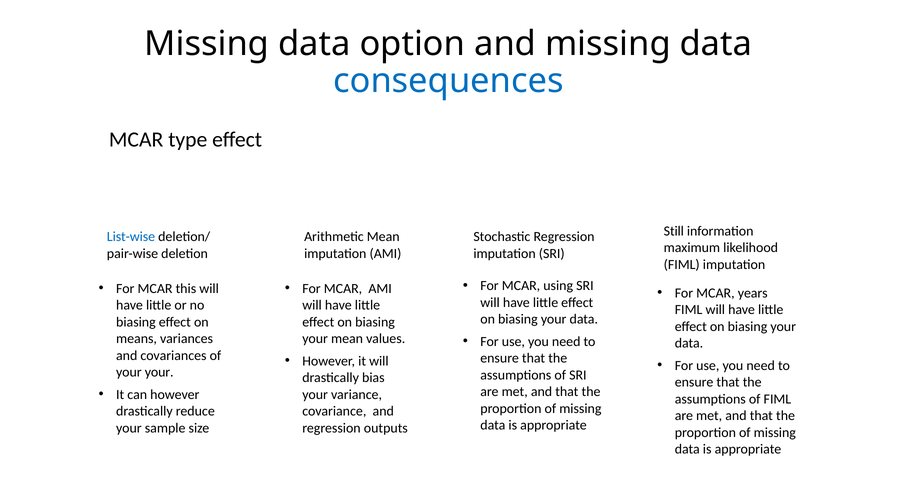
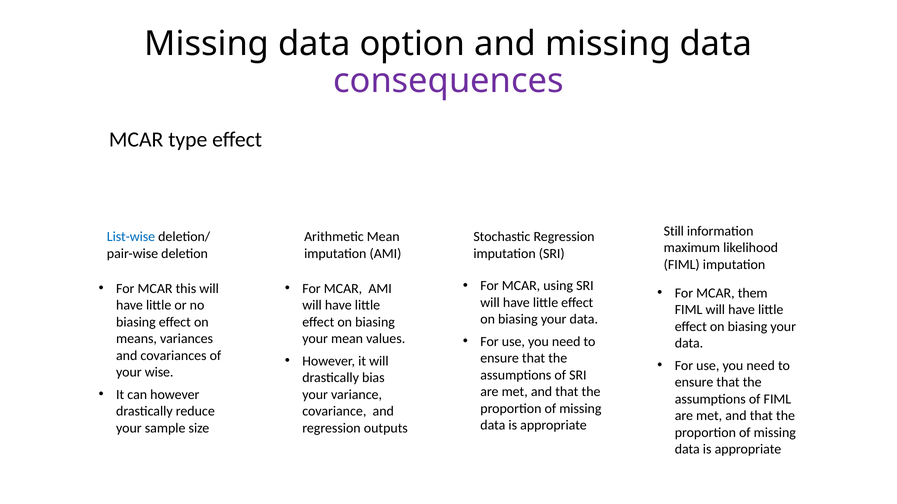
consequences colour: blue -> purple
years: years -> them
your your: your -> wise
